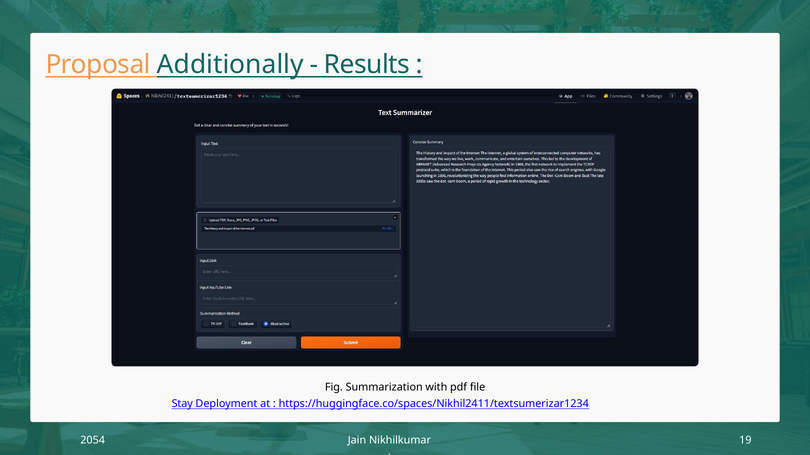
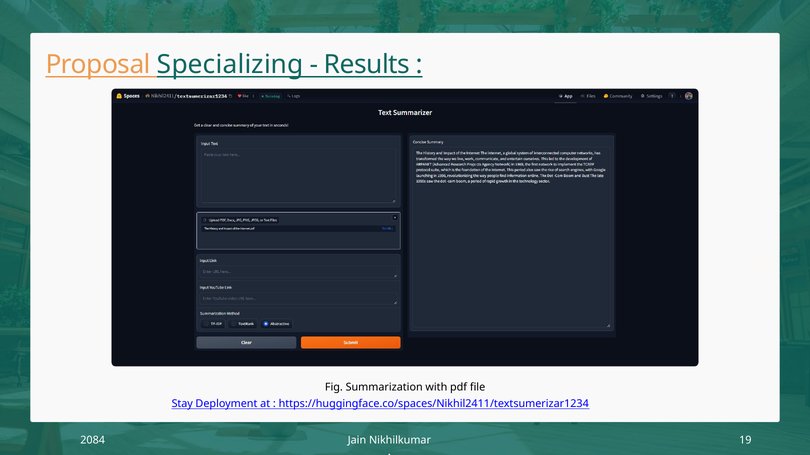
Additionally: Additionally -> Specializing
2054: 2054 -> 2084
